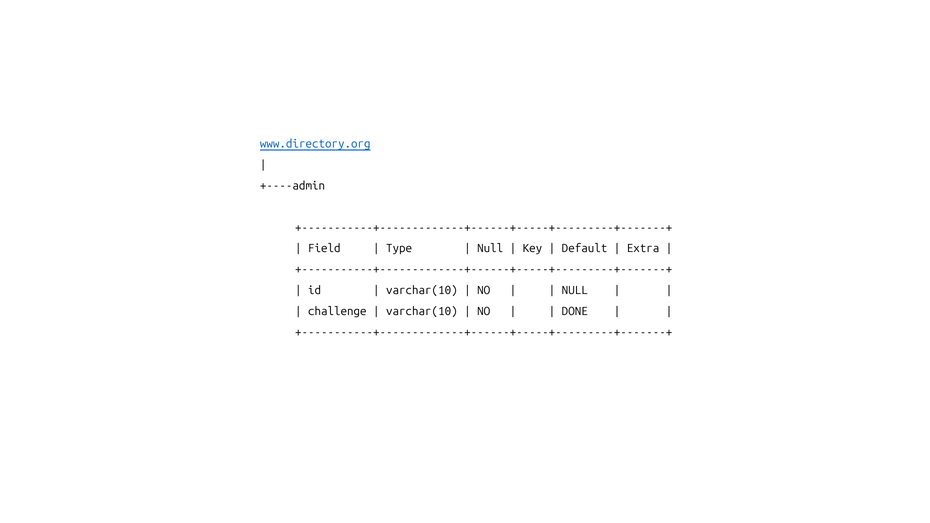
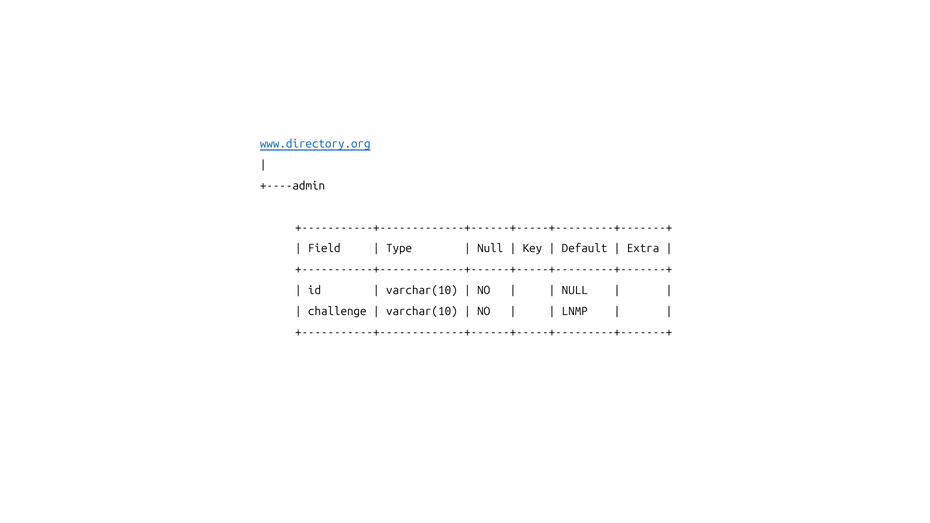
DONE: DONE -> LNMP
